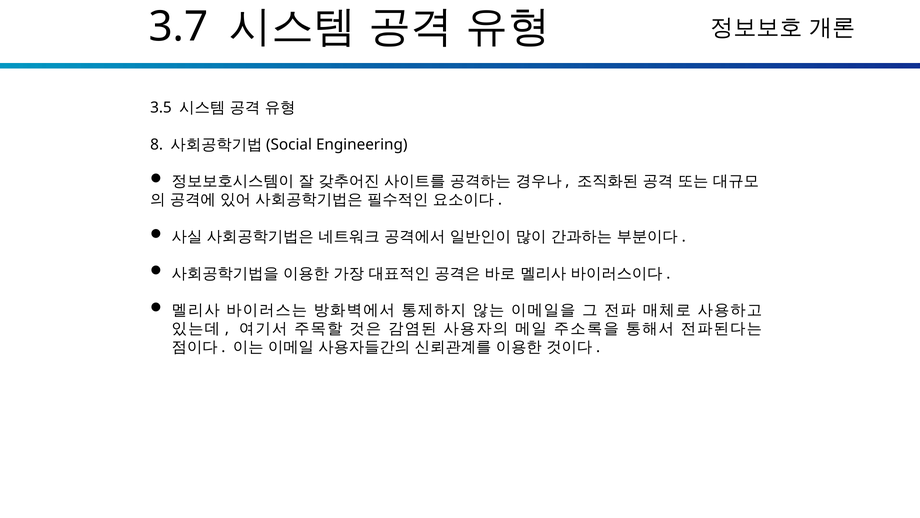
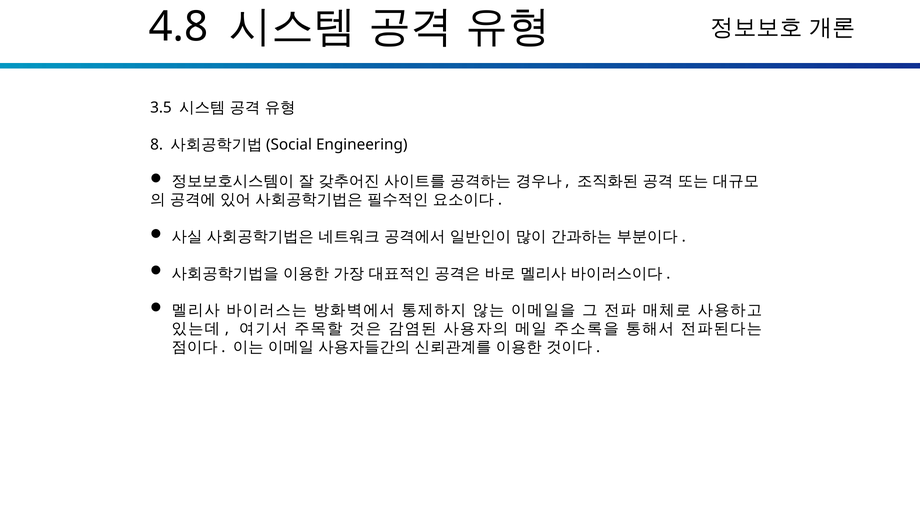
3.7: 3.7 -> 4.8
